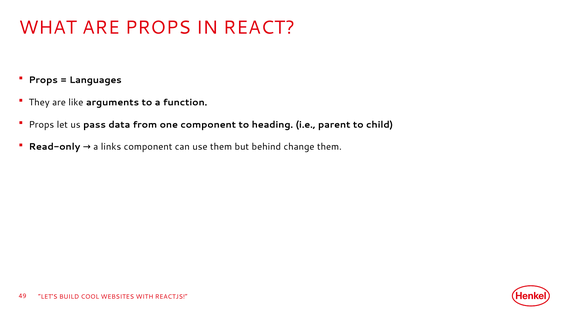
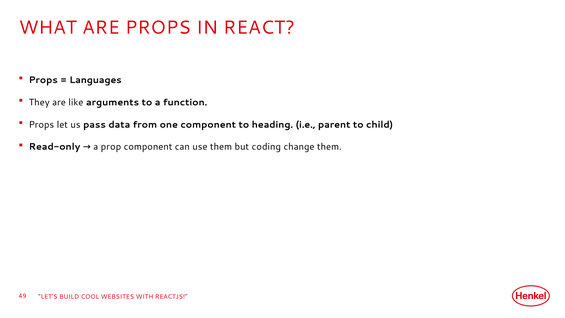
links: links -> prop
behind: behind -> coding
